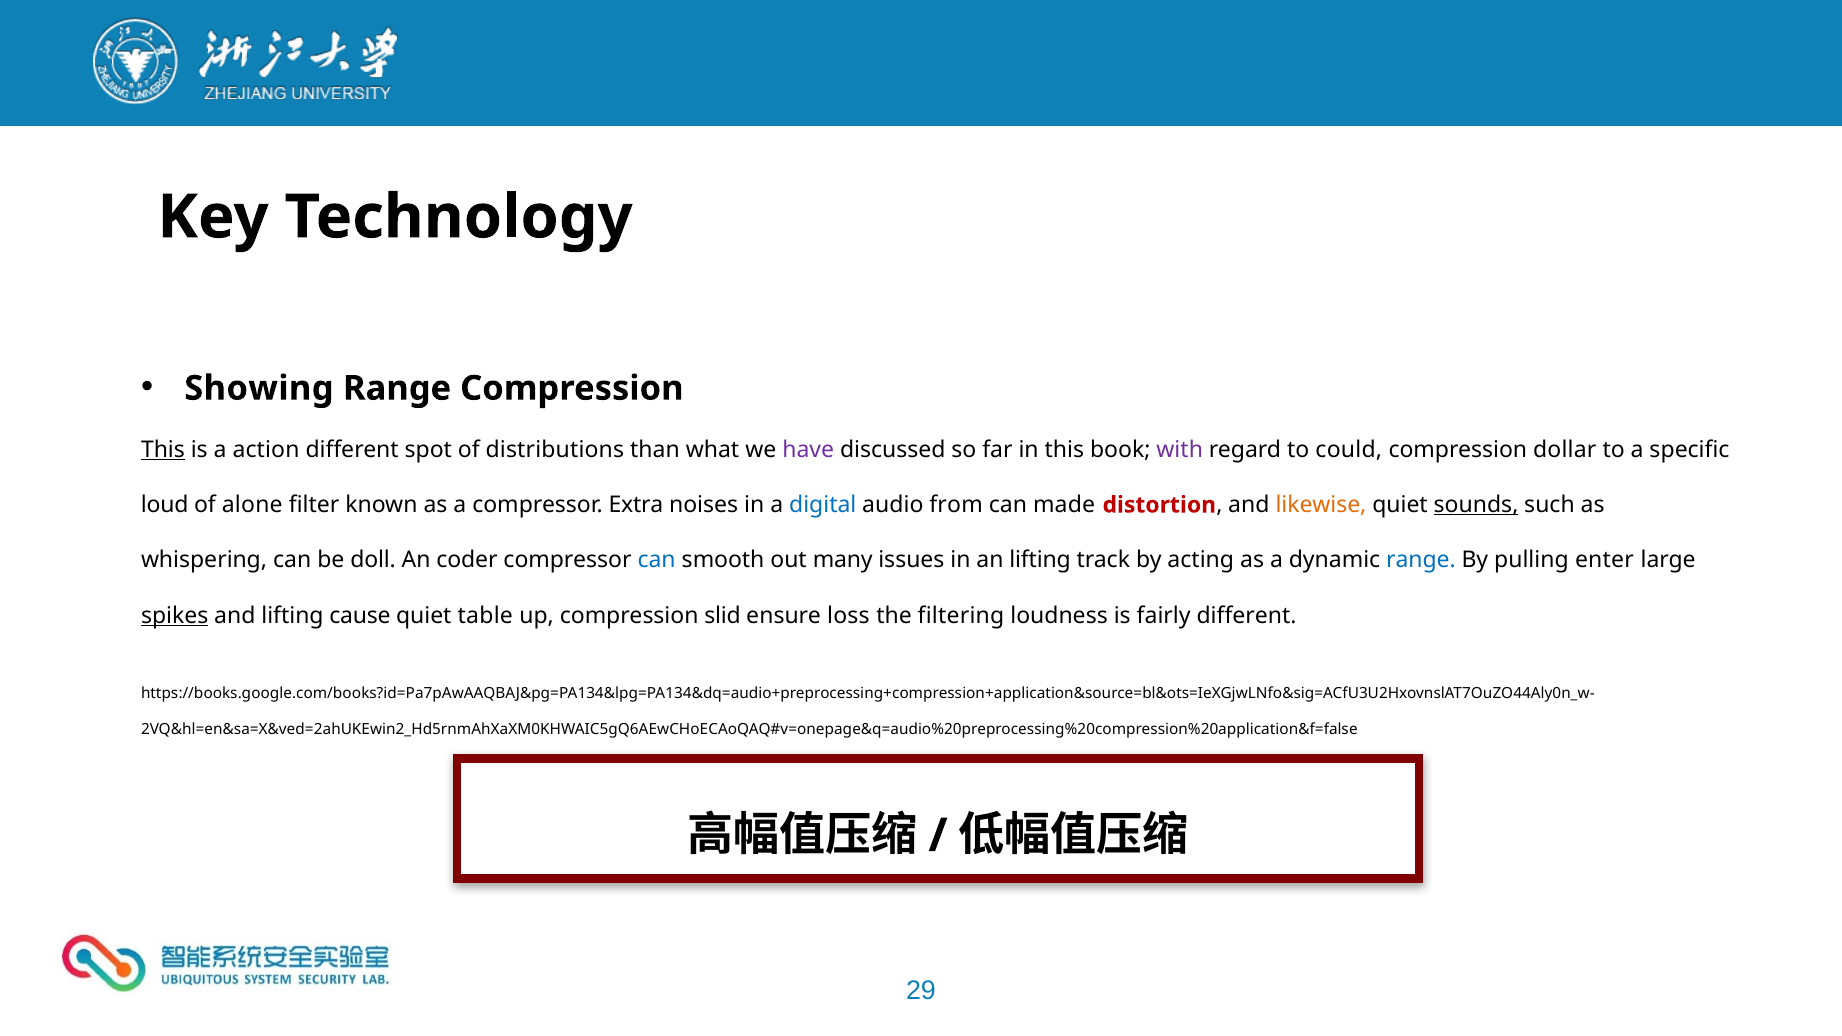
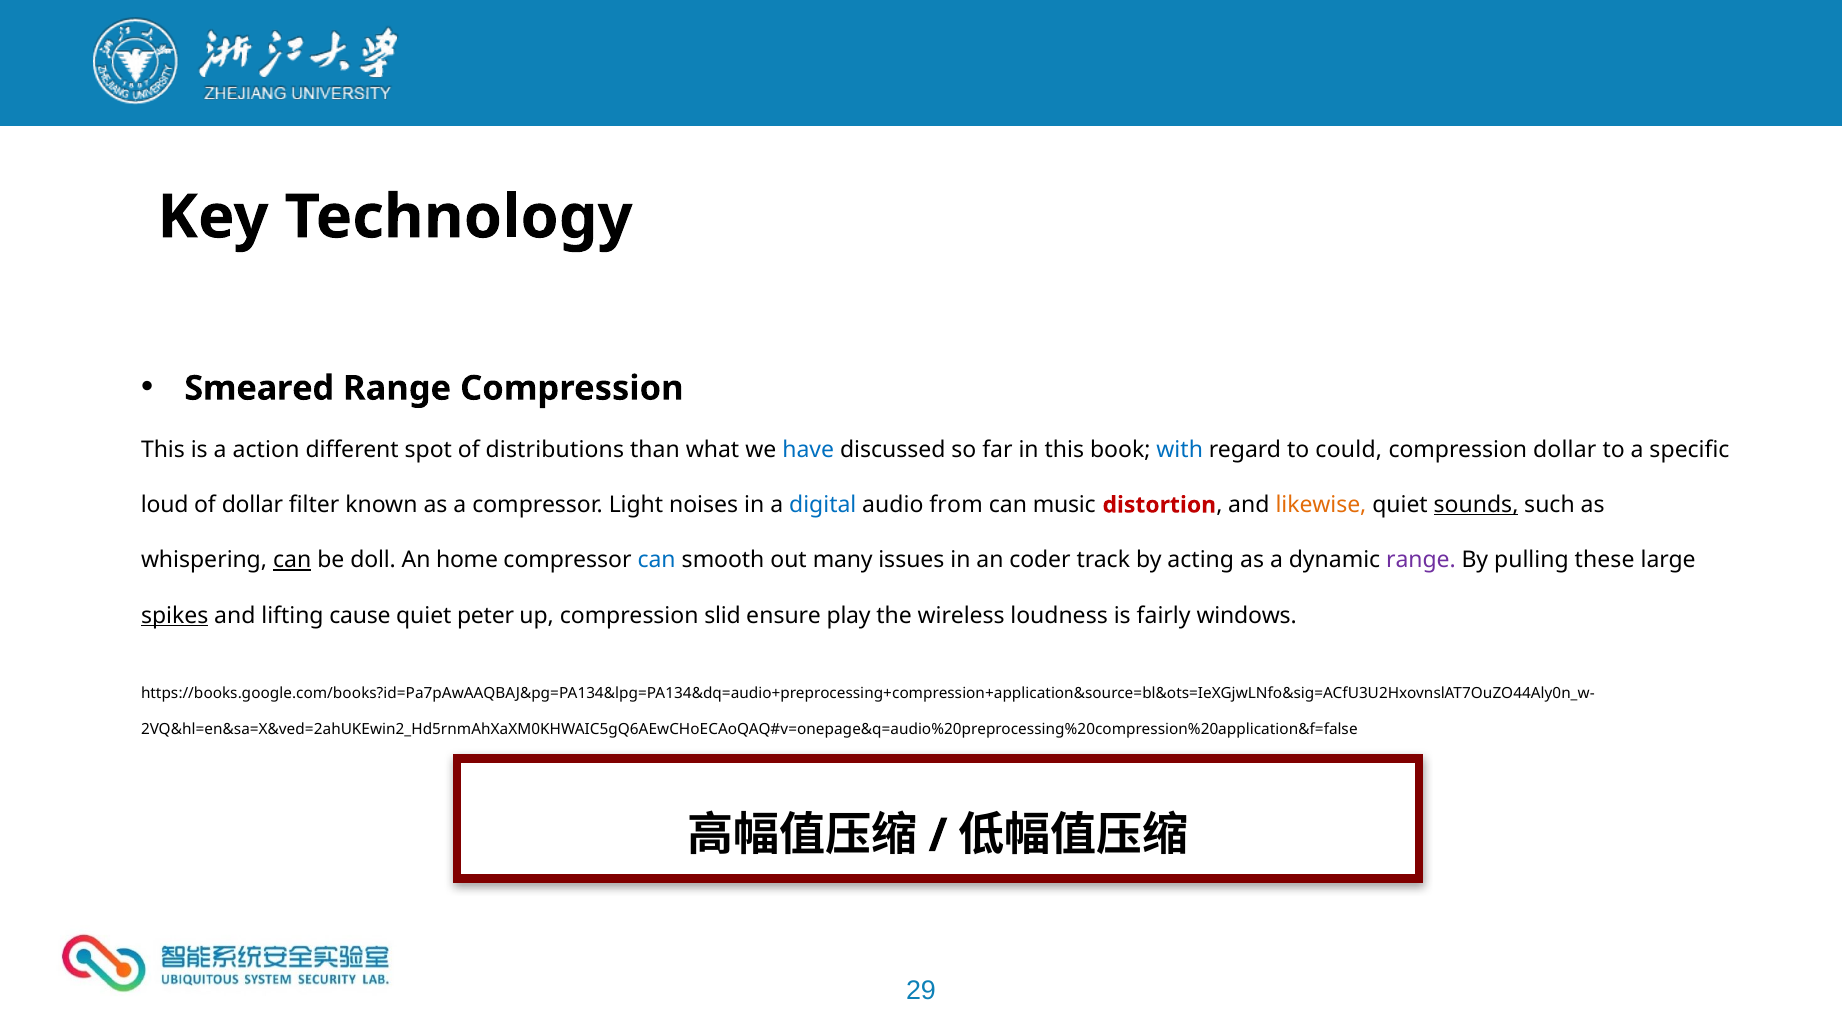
Showing: Showing -> Smeared
This at (163, 450) underline: present -> none
have colour: purple -> blue
with colour: purple -> blue
of alone: alone -> dollar
Extra: Extra -> Light
made: made -> music
can at (292, 560) underline: none -> present
coder: coder -> home
an lifting: lifting -> coder
range at (1421, 560) colour: blue -> purple
enter: enter -> these
table: table -> peter
loss: loss -> play
filtering: filtering -> wireless
fairly different: different -> windows
